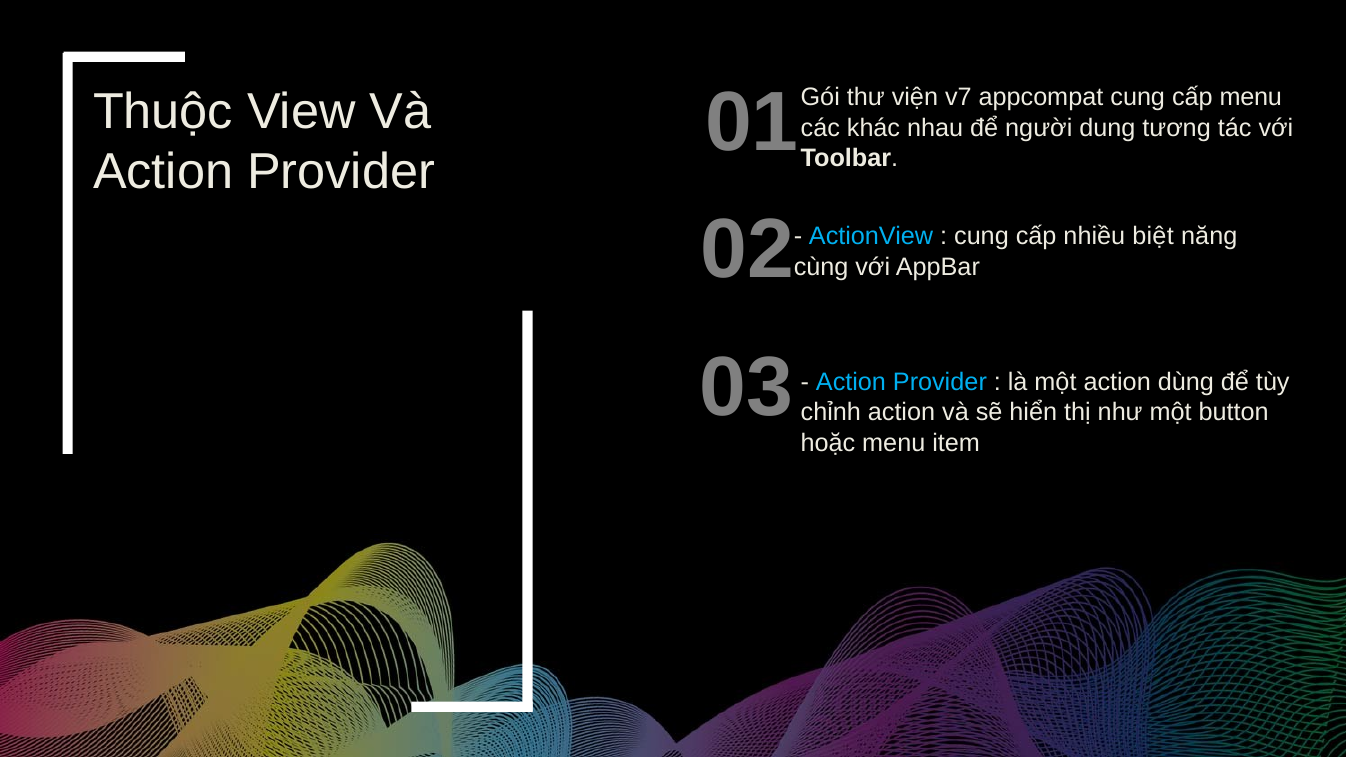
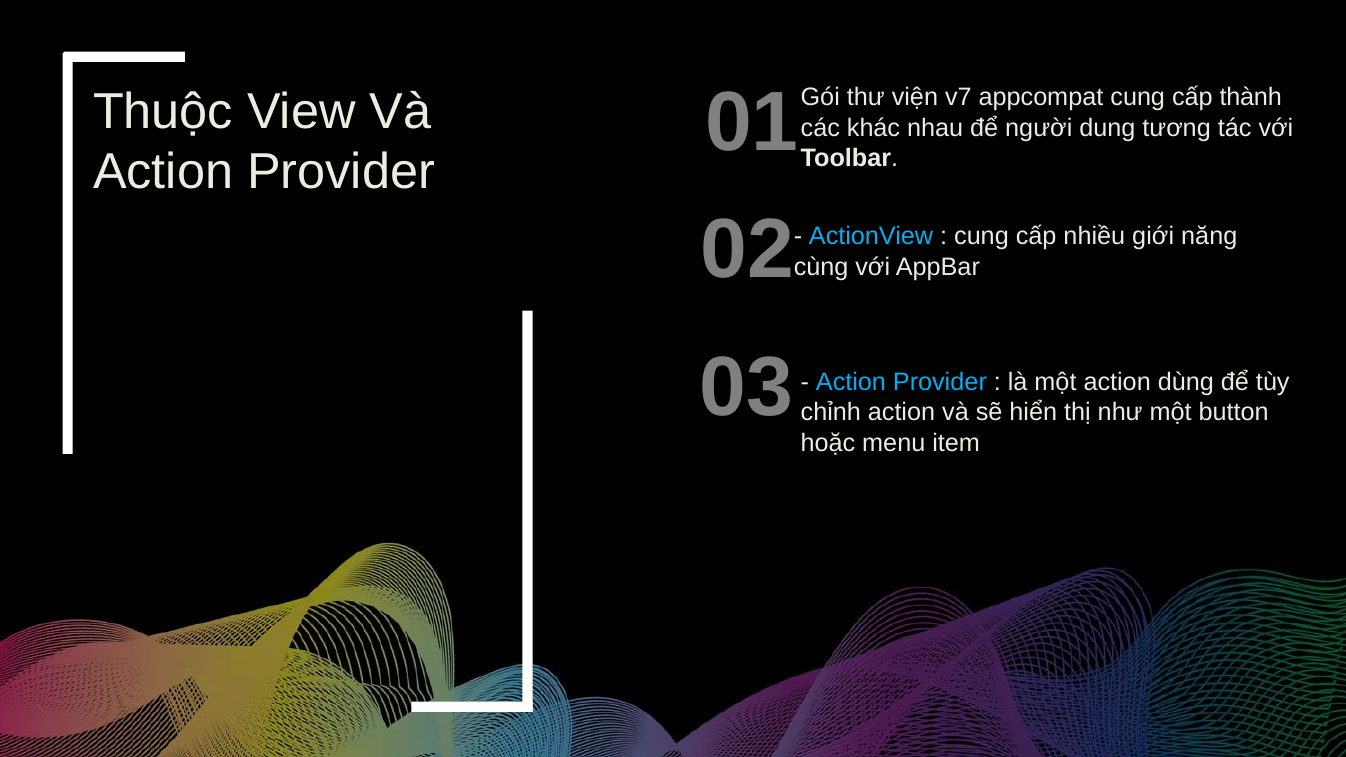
cấp menu: menu -> thành
biệt: biệt -> giới
